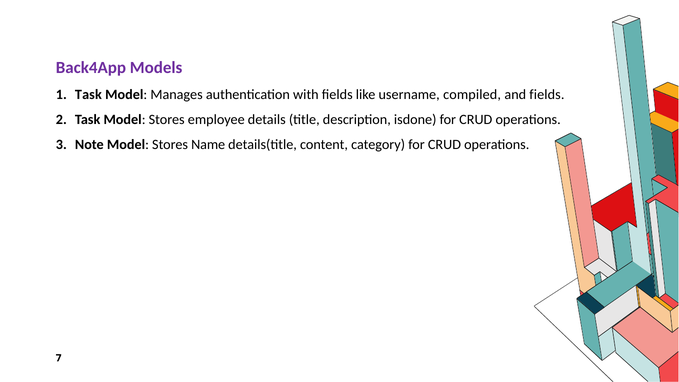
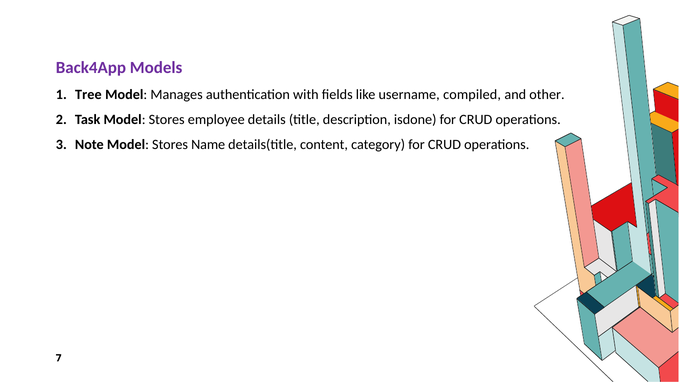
Task at (88, 94): Task -> Tree
and fields: fields -> other
